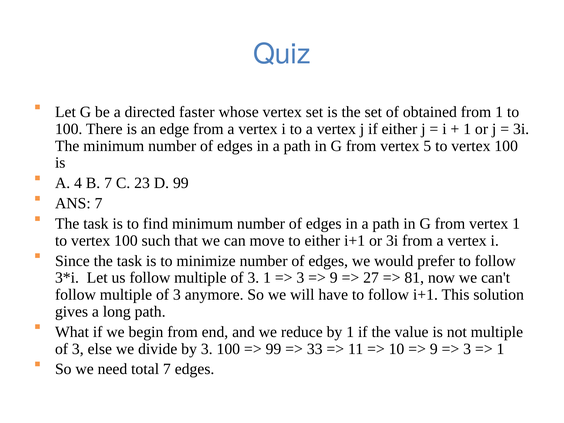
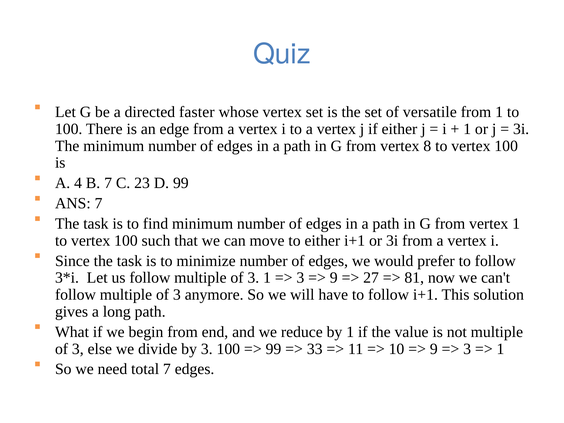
obtained: obtained -> versatile
5: 5 -> 8
